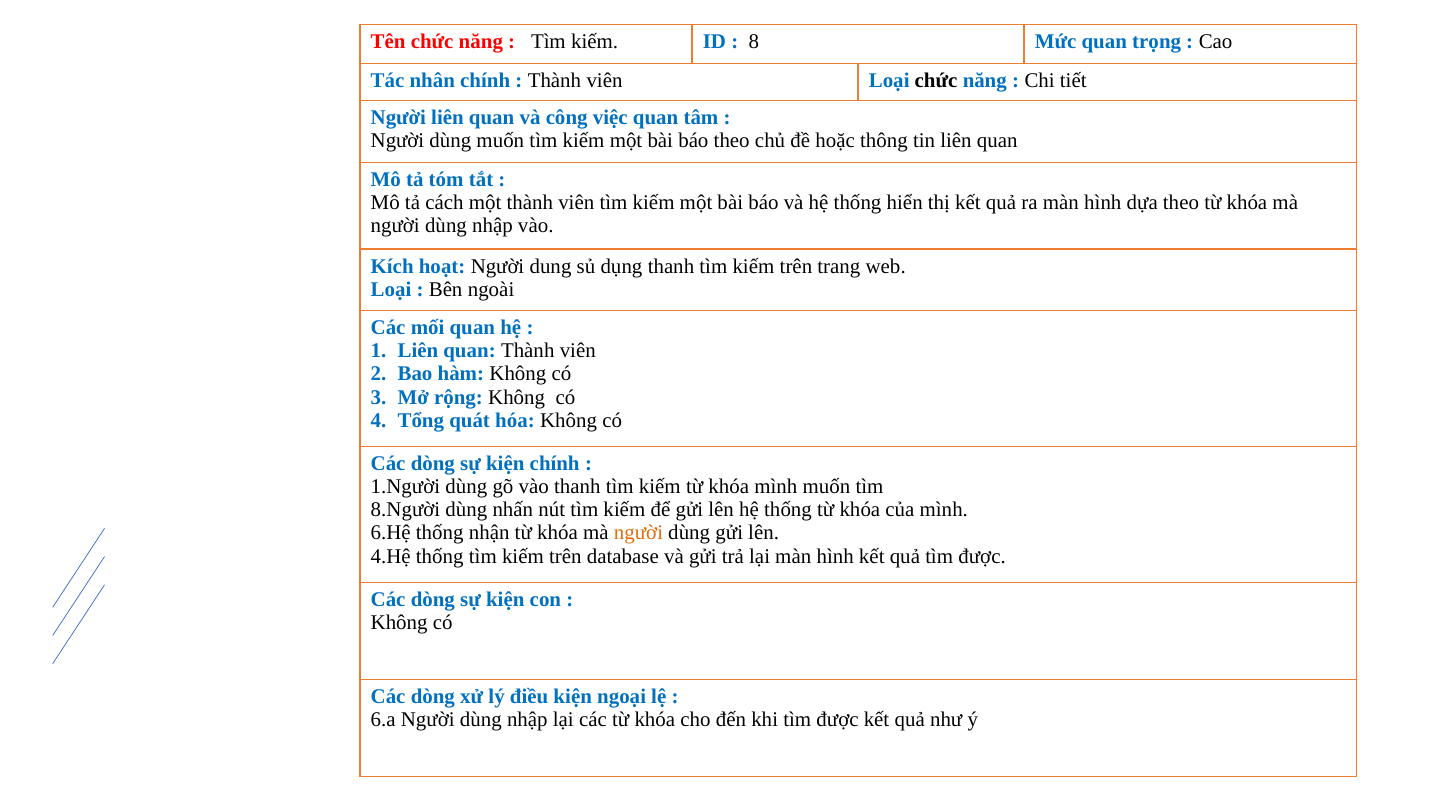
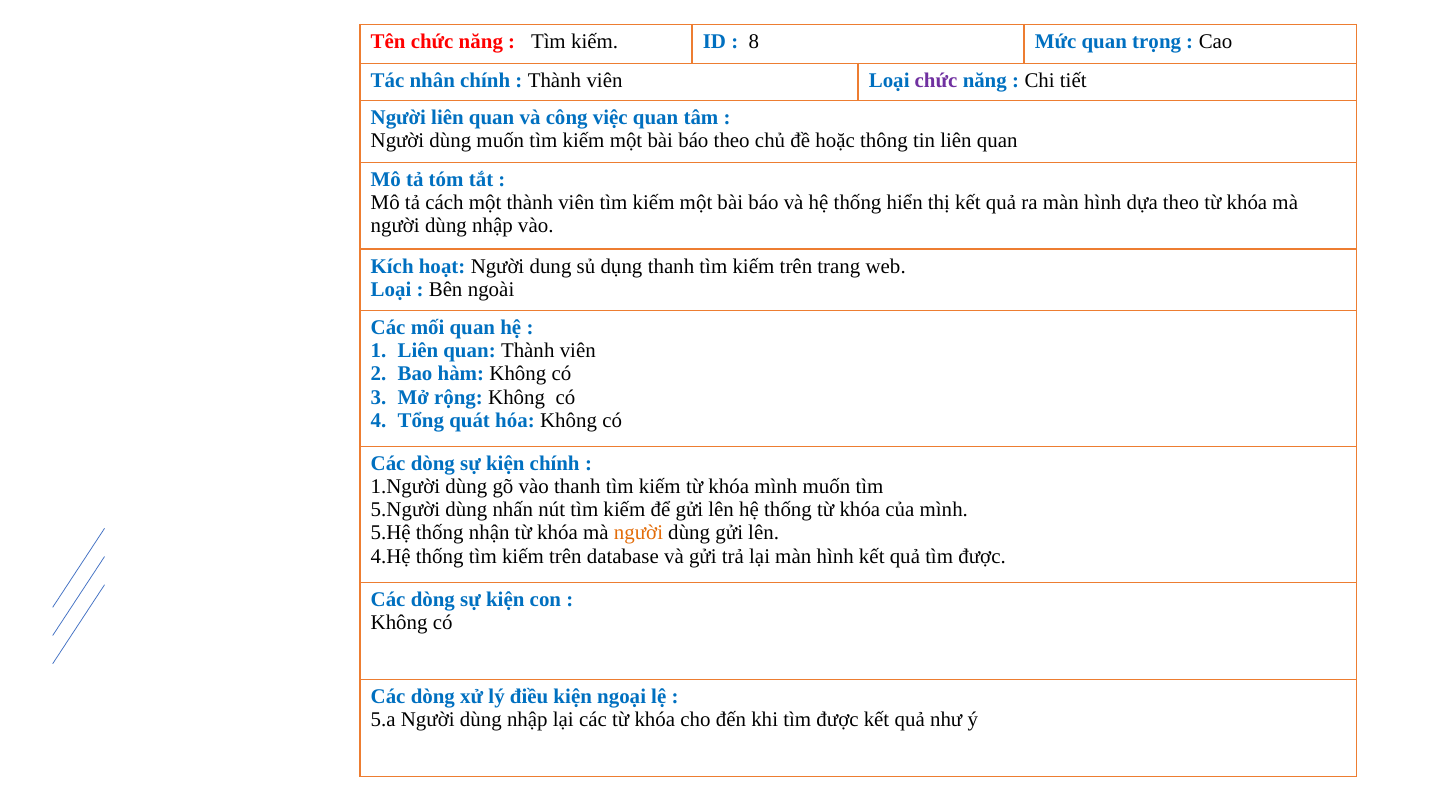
chức at (936, 80) colour: black -> purple
8.Người: 8.Người -> 5.Người
6.Hệ: 6.Hệ -> 5.Hệ
6.a: 6.a -> 5.a
